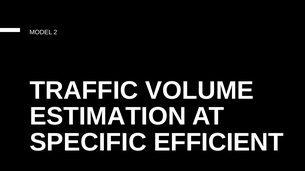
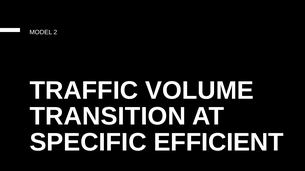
ESTIMATION: ESTIMATION -> TRANSITION
